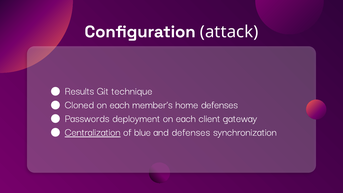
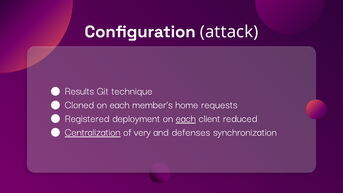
home defenses: defenses -> requests
Passwords: Passwords -> Registered
each at (186, 118) underline: none -> present
gateway: gateway -> reduced
blue: blue -> very
